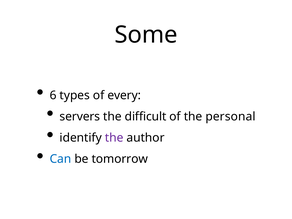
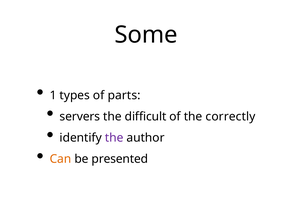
6: 6 -> 1
every: every -> parts
personal: personal -> correctly
Can colour: blue -> orange
tomorrow: tomorrow -> presented
